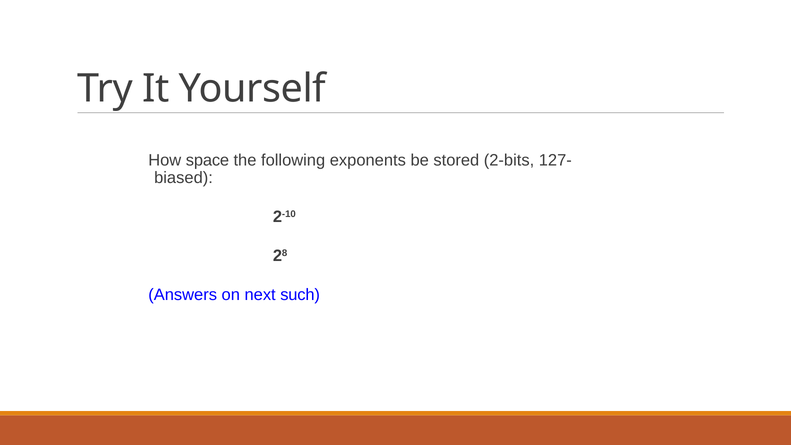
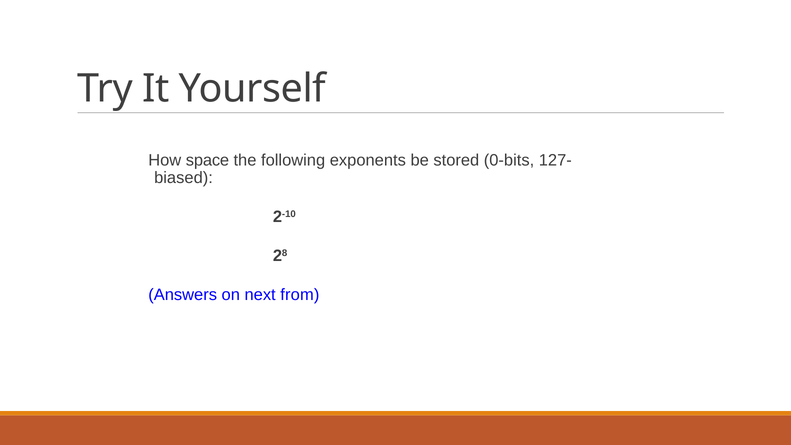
2-bits: 2-bits -> 0-bits
such: such -> from
